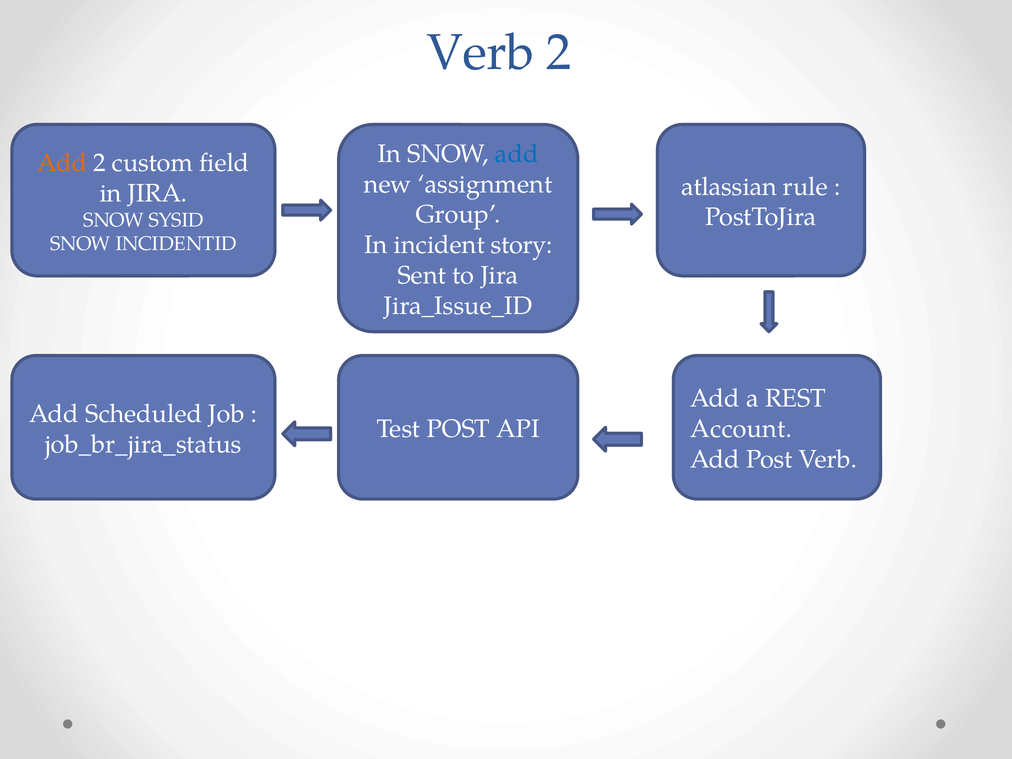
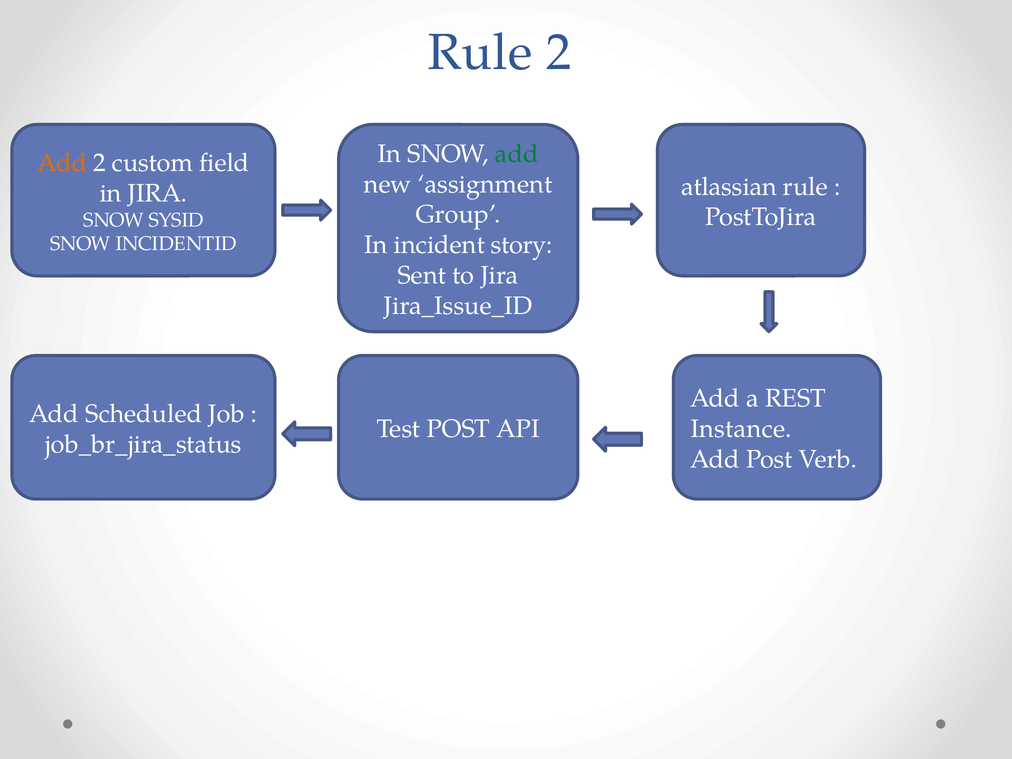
Verb at (480, 53): Verb -> Rule
add at (517, 154) colour: blue -> green
Account: Account -> Instance
